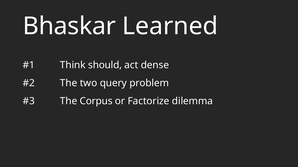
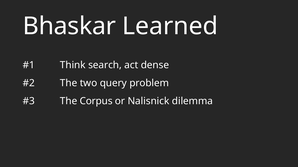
should: should -> search
Factorize: Factorize -> Nalisnick
